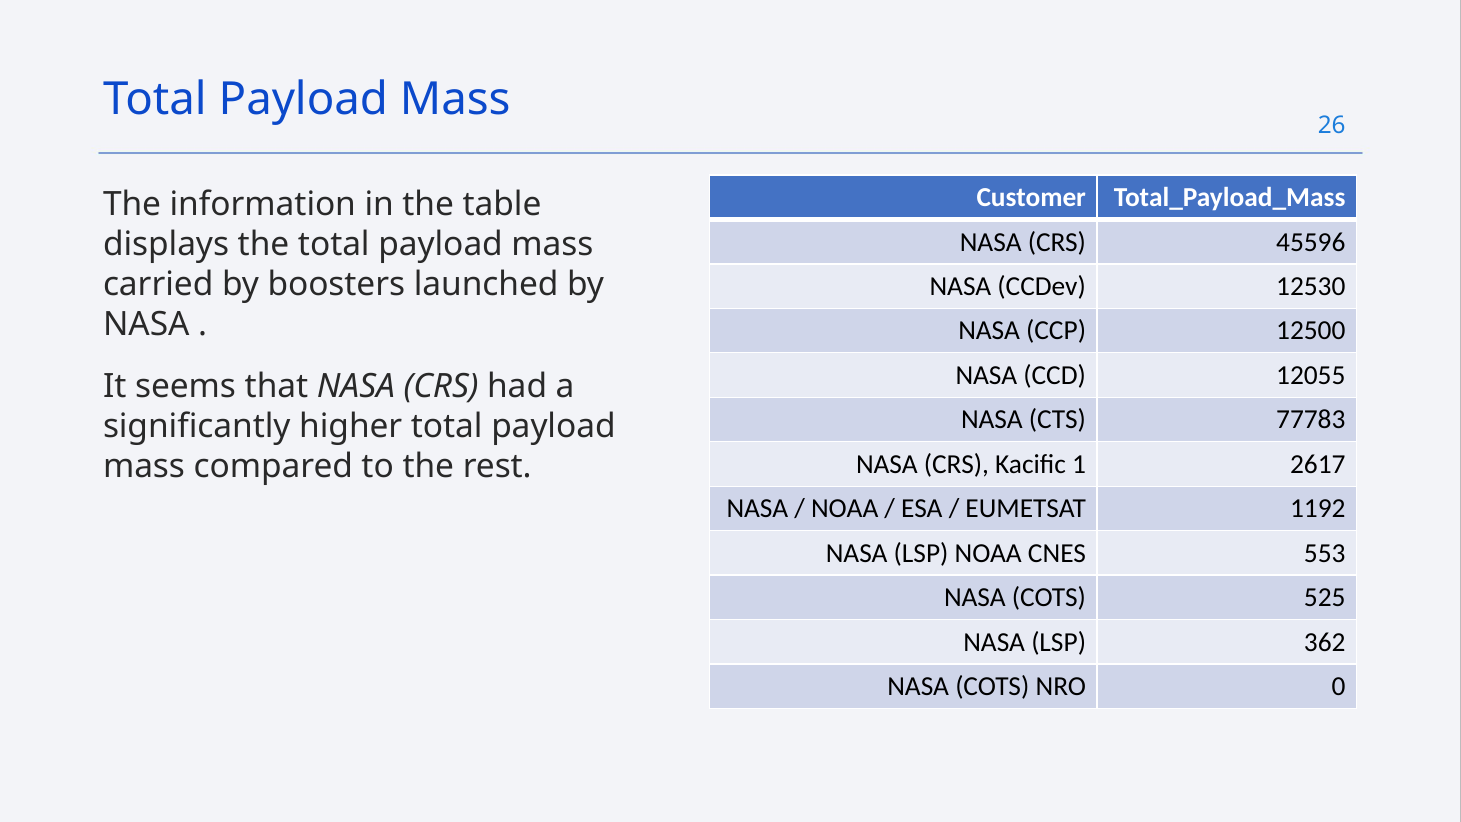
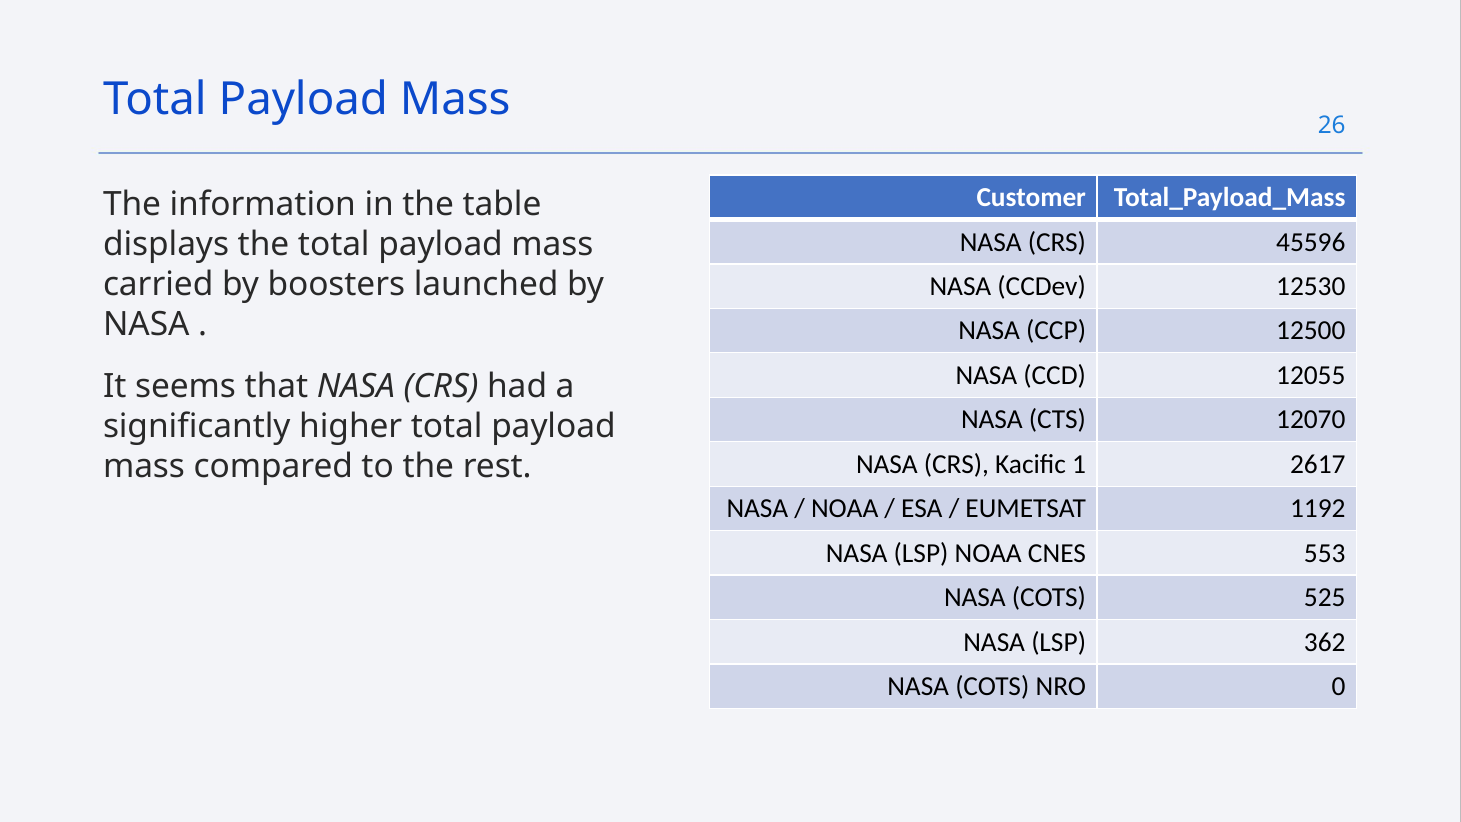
77783: 77783 -> 12070
